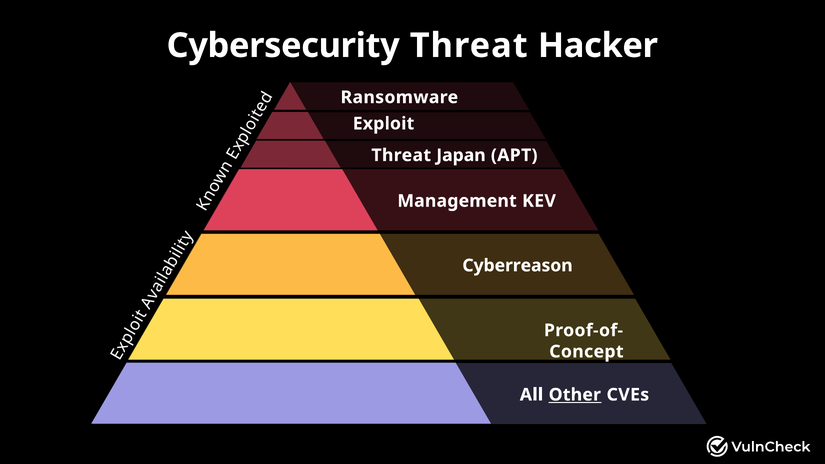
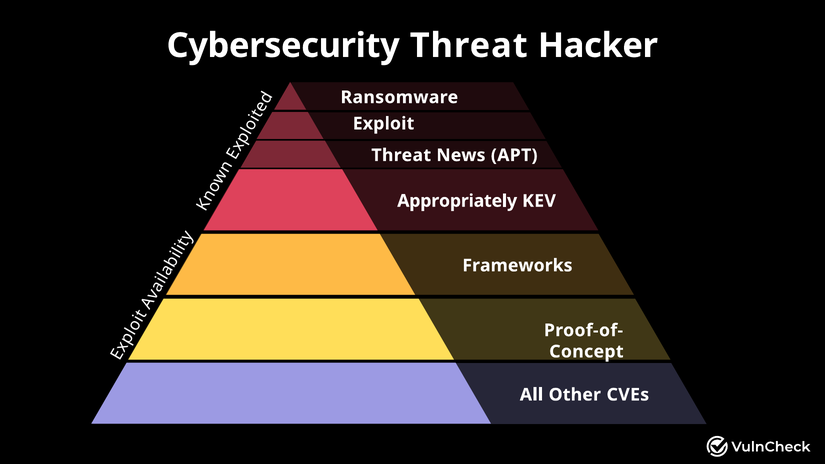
Japan: Japan -> News
Management: Management -> Appropriately
Cyberreason: Cyberreason -> Frameworks
Other underline: present -> none
